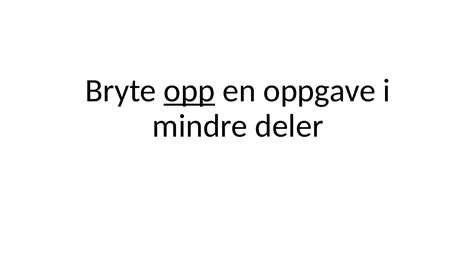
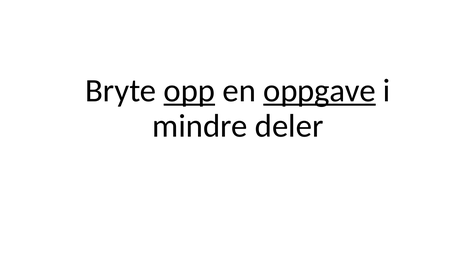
oppgave underline: none -> present
